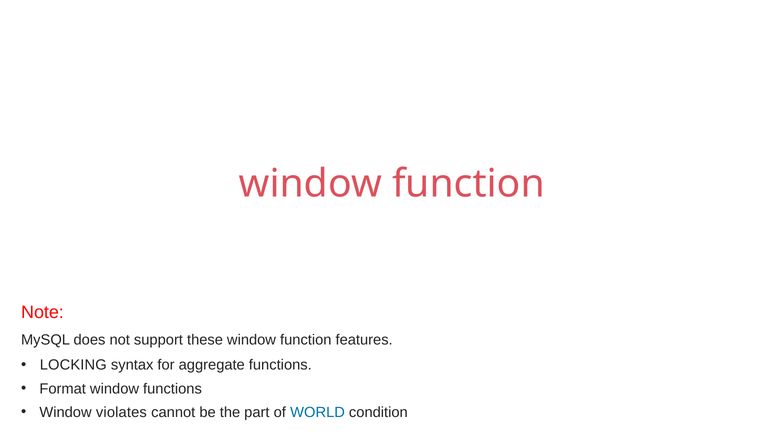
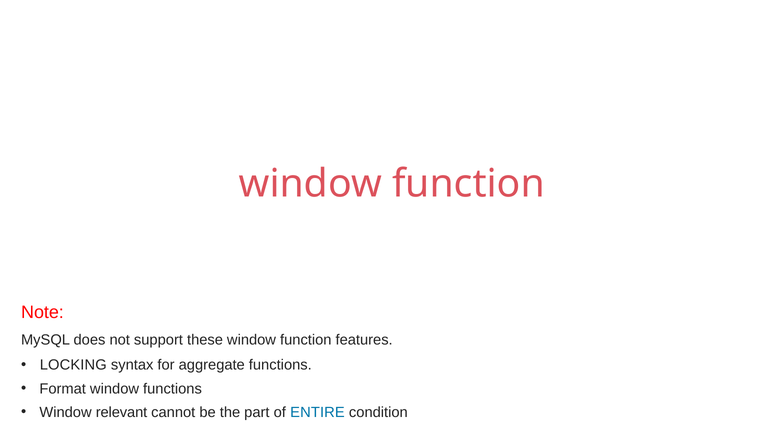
violates: violates -> relevant
WORLD: WORLD -> ENTIRE
